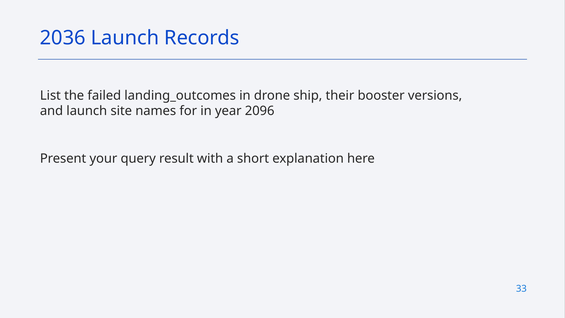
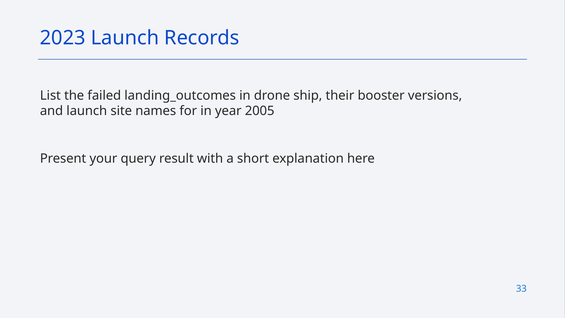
2036: 2036 -> 2023
2096: 2096 -> 2005
